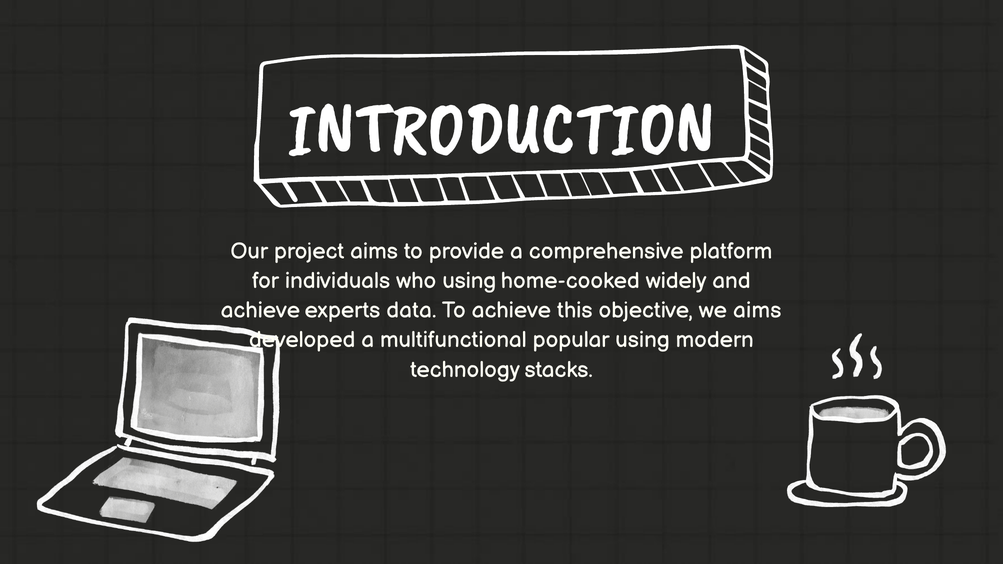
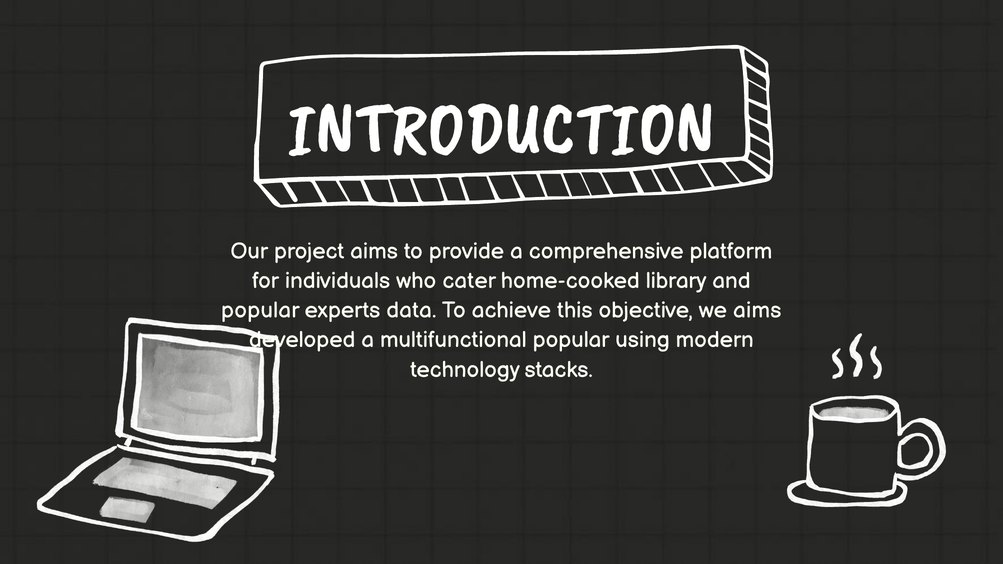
who using: using -> cater
widely: widely -> library
achieve at (260, 311): achieve -> popular
